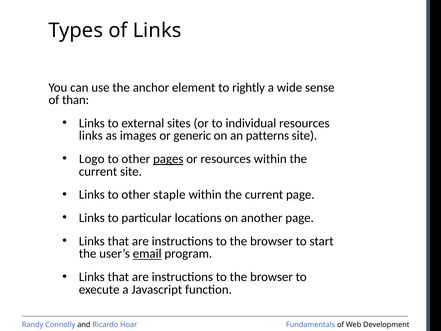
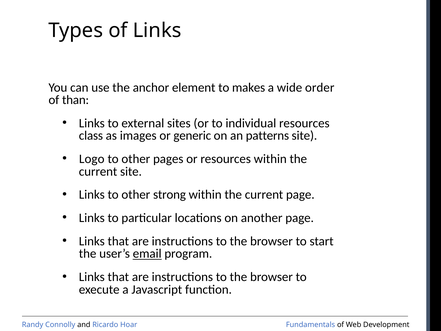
rightly: rightly -> makes
sense: sense -> order
links at (91, 136): links -> class
pages underline: present -> none
staple: staple -> strong
